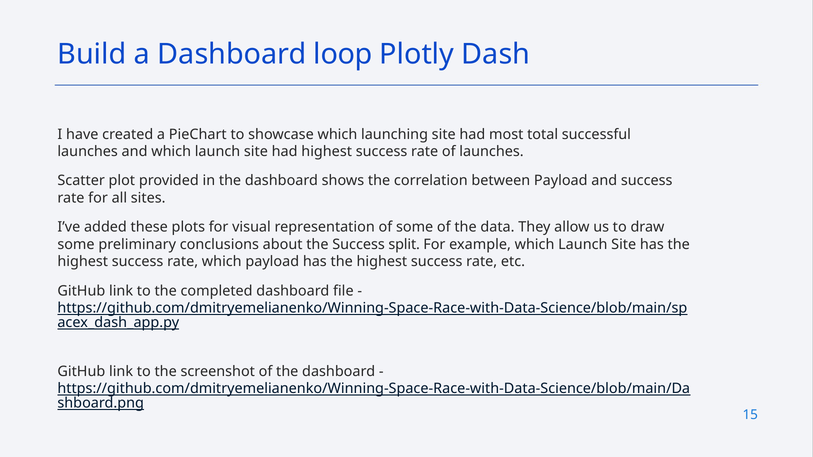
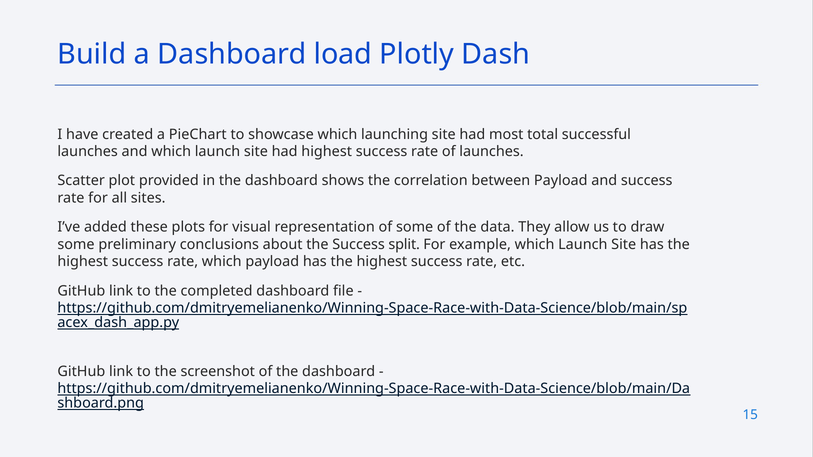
loop: loop -> load
